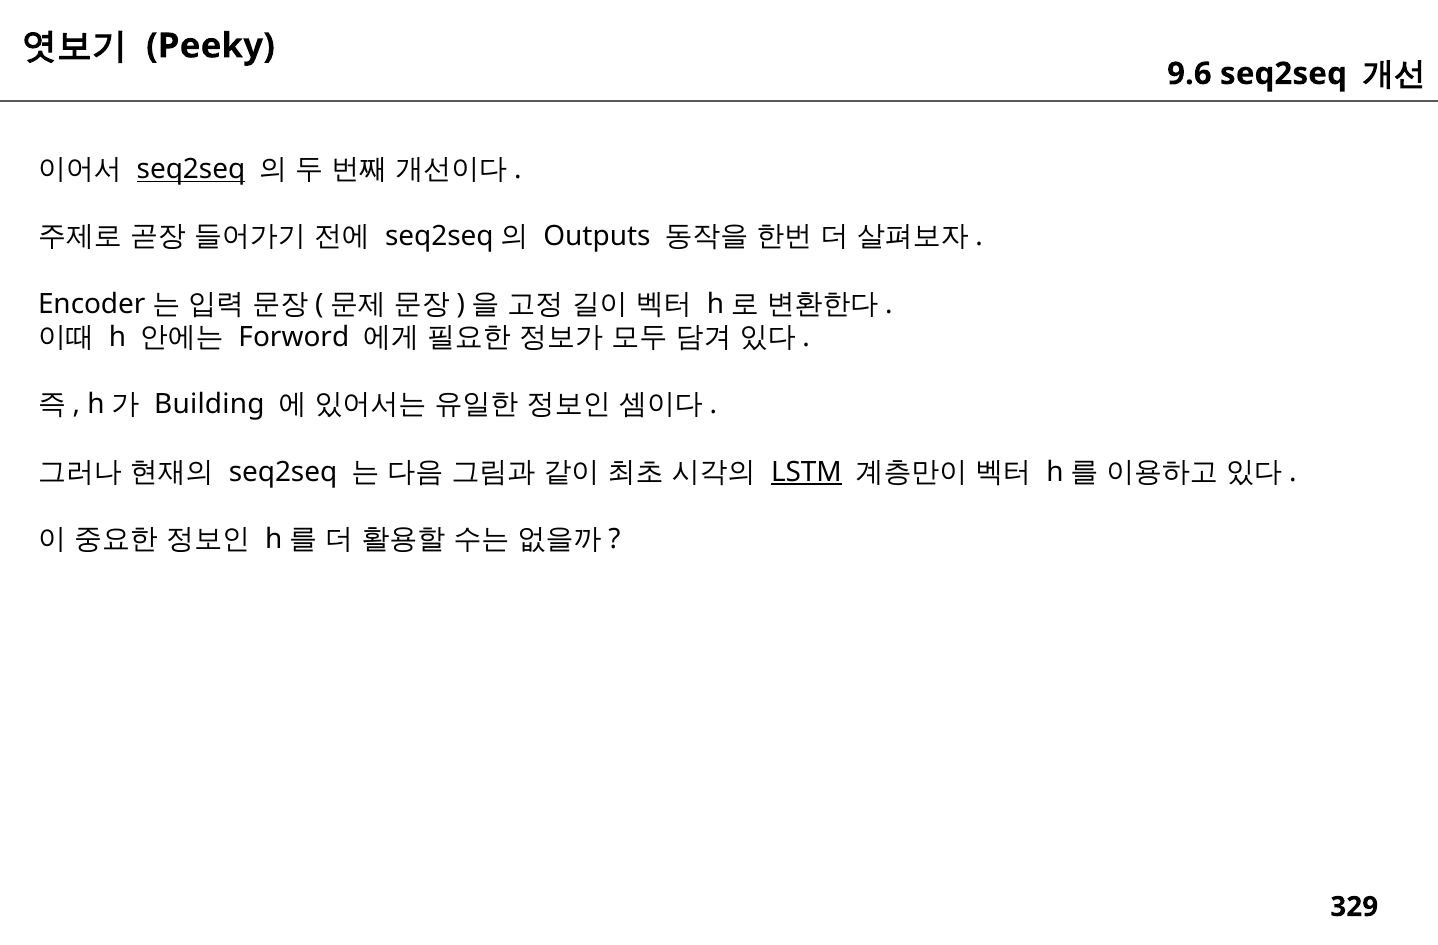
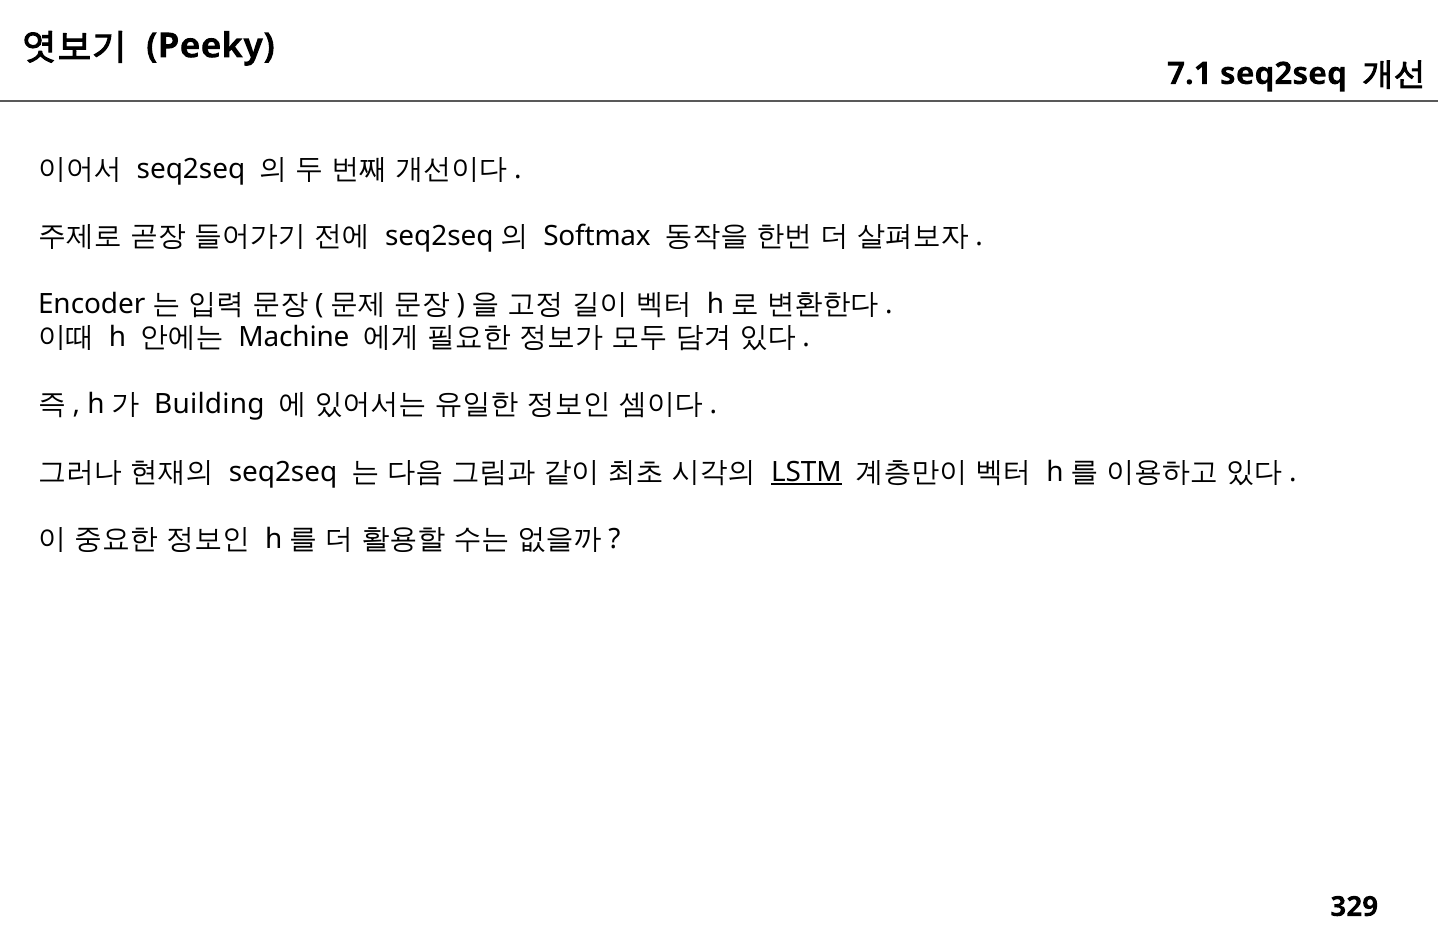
9.6: 9.6 -> 7.1
seq2seq at (191, 169) underline: present -> none
Outputs: Outputs -> Softmax
Forword: Forword -> Machine
